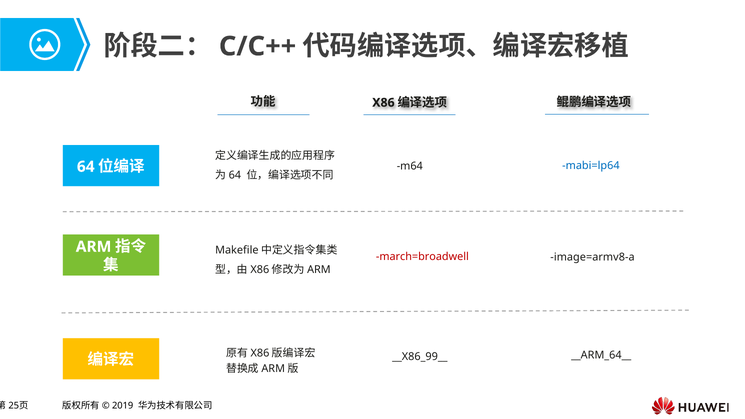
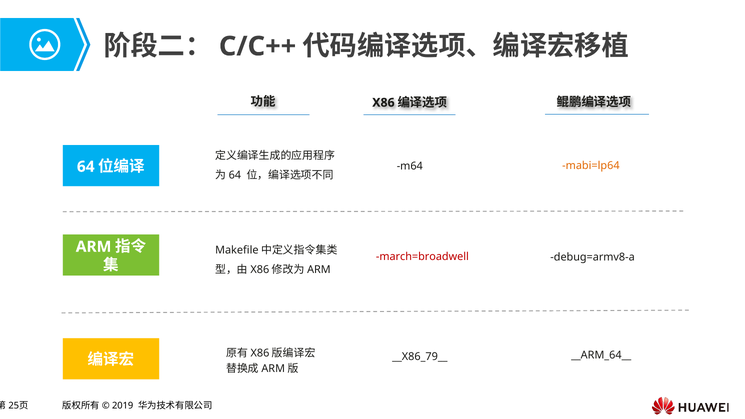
mabi=lp64 colour: blue -> orange
image=armv8-a: image=armv8-a -> debug=armv8-a
__X86_99__: __X86_99__ -> __X86_79__
